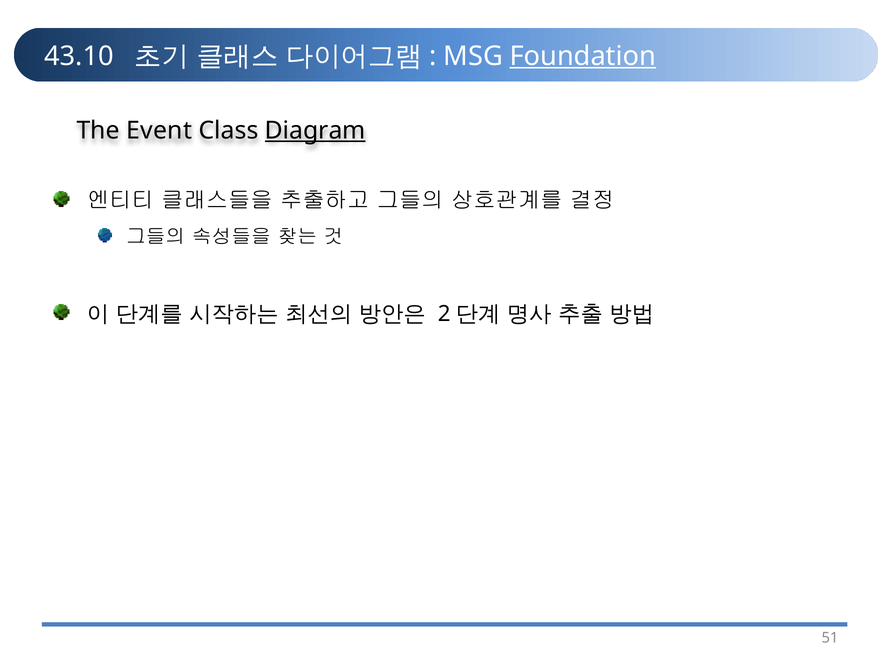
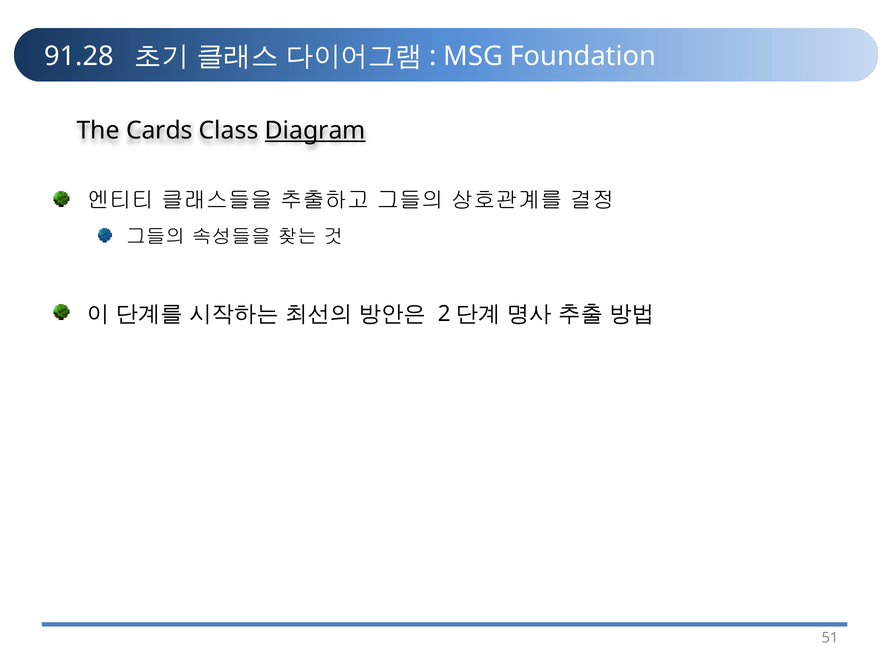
43.10: 43.10 -> 91.28
Foundation underline: present -> none
Event: Event -> Cards
